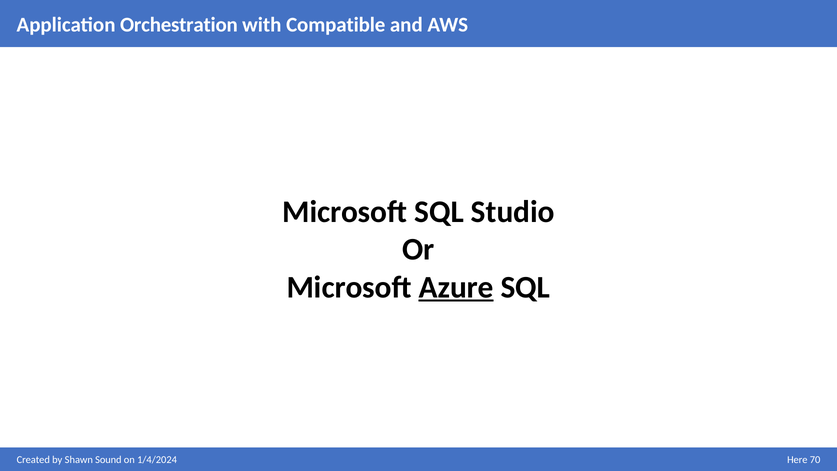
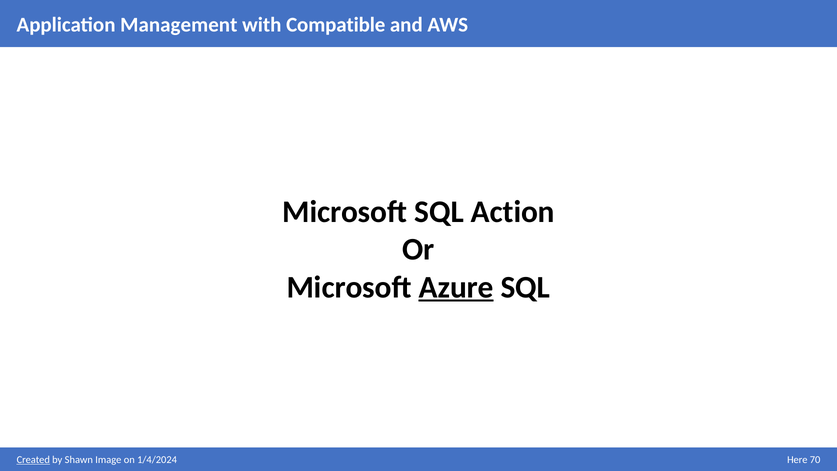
Orchestration: Orchestration -> Management
Studio: Studio -> Action
Created underline: none -> present
Sound: Sound -> Image
